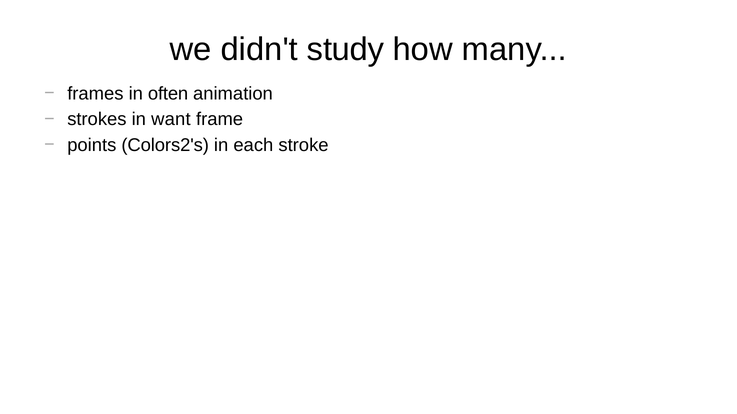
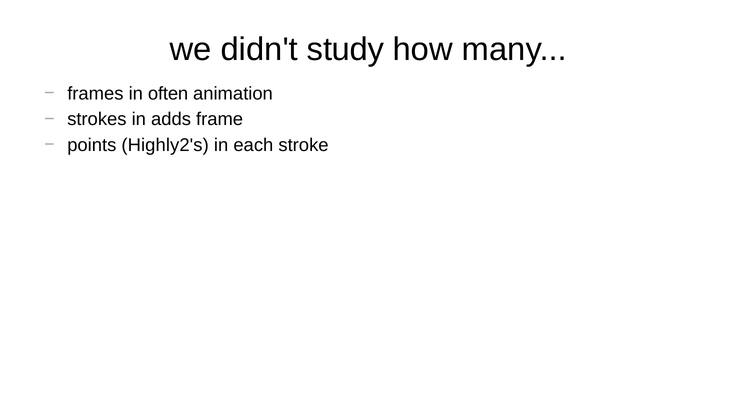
want: want -> adds
Colors2's: Colors2's -> Highly2's
